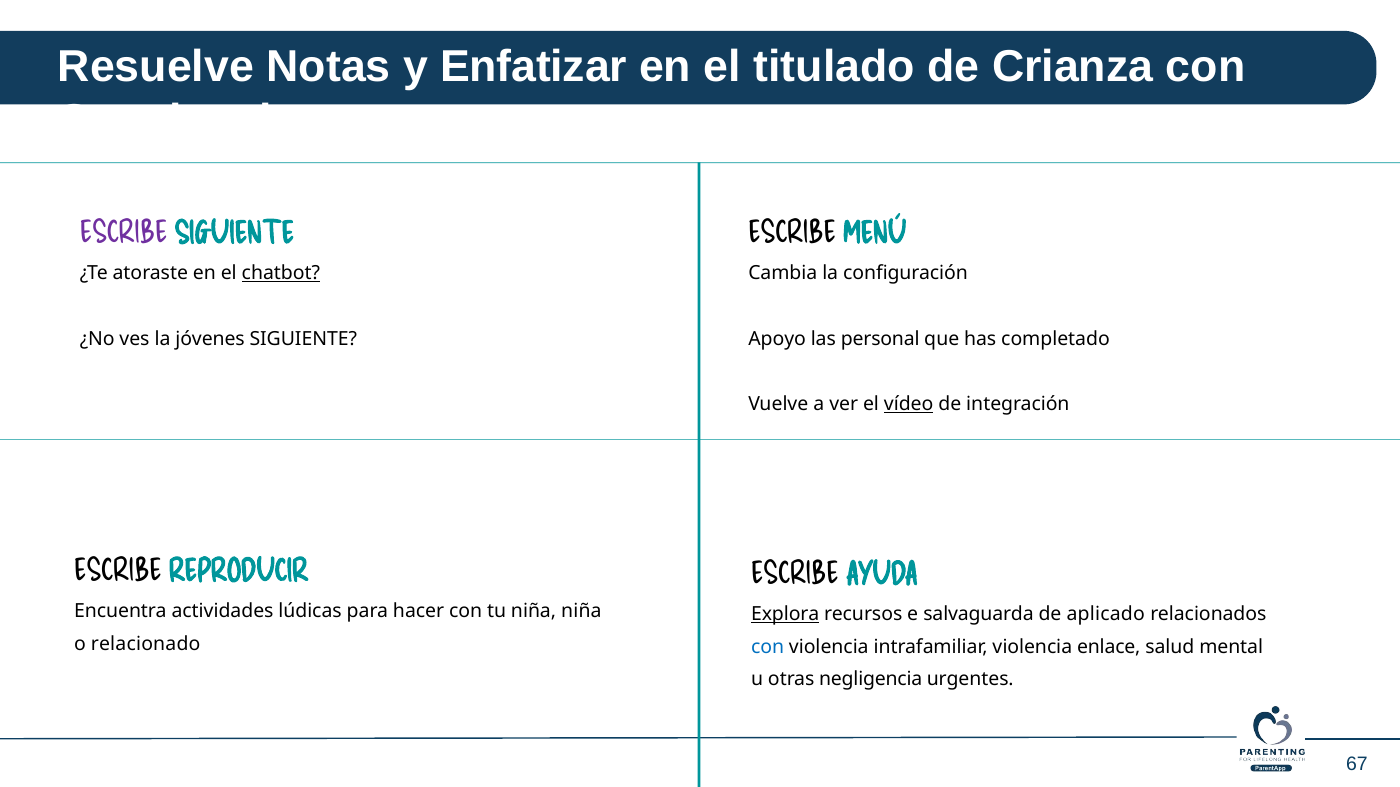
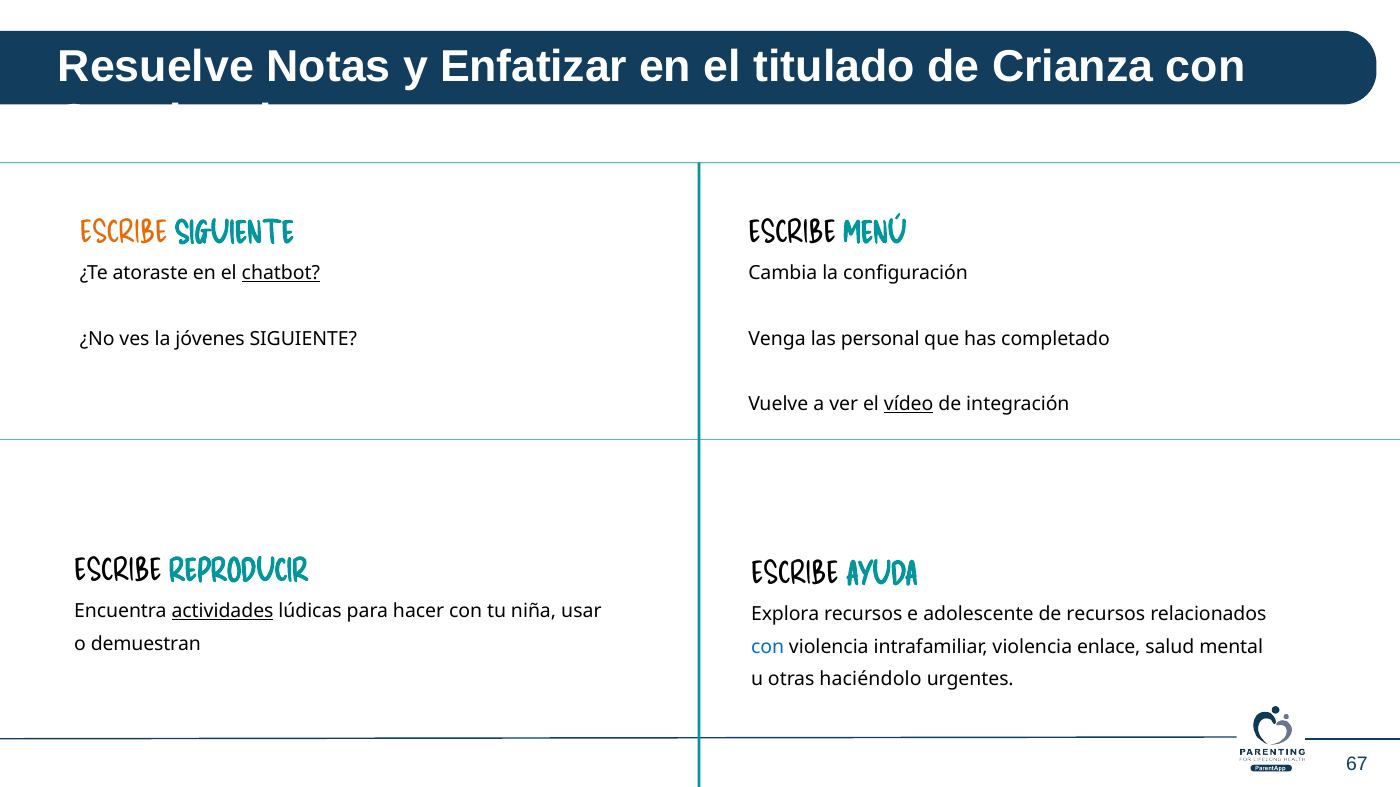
ESCRIBE at (124, 234) colour: purple -> orange
Apoyo: Apoyo -> Venga
actividades underline: none -> present
niña niña: niña -> usar
Explora underline: present -> none
salvaguarda: salvaguarda -> adolescente
de aplicado: aplicado -> recursos
relacionado: relacionado -> demuestran
negligencia: negligencia -> haciéndolo
